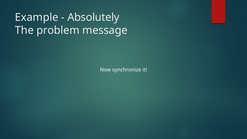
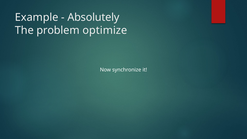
message: message -> optimize
